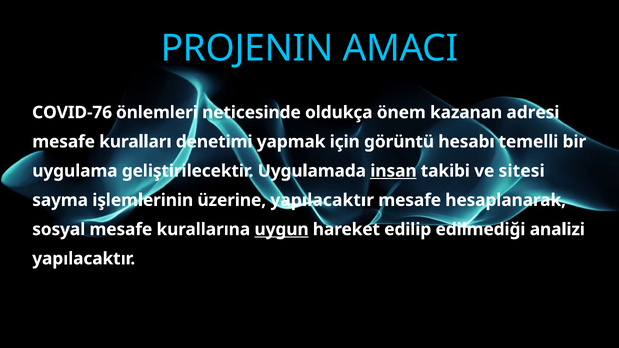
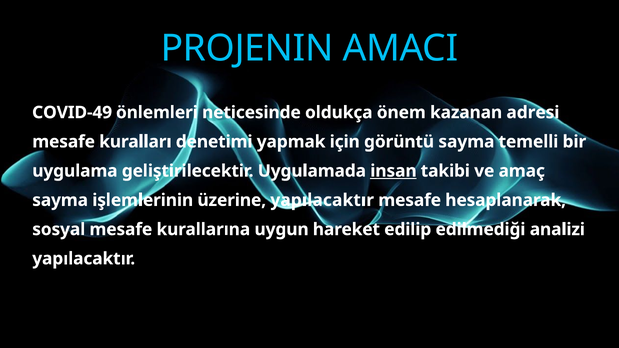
COVID-76: COVID-76 -> COVID-49
görüntü hesabı: hesabı -> sayma
sitesi: sitesi -> amaç
uygun underline: present -> none
